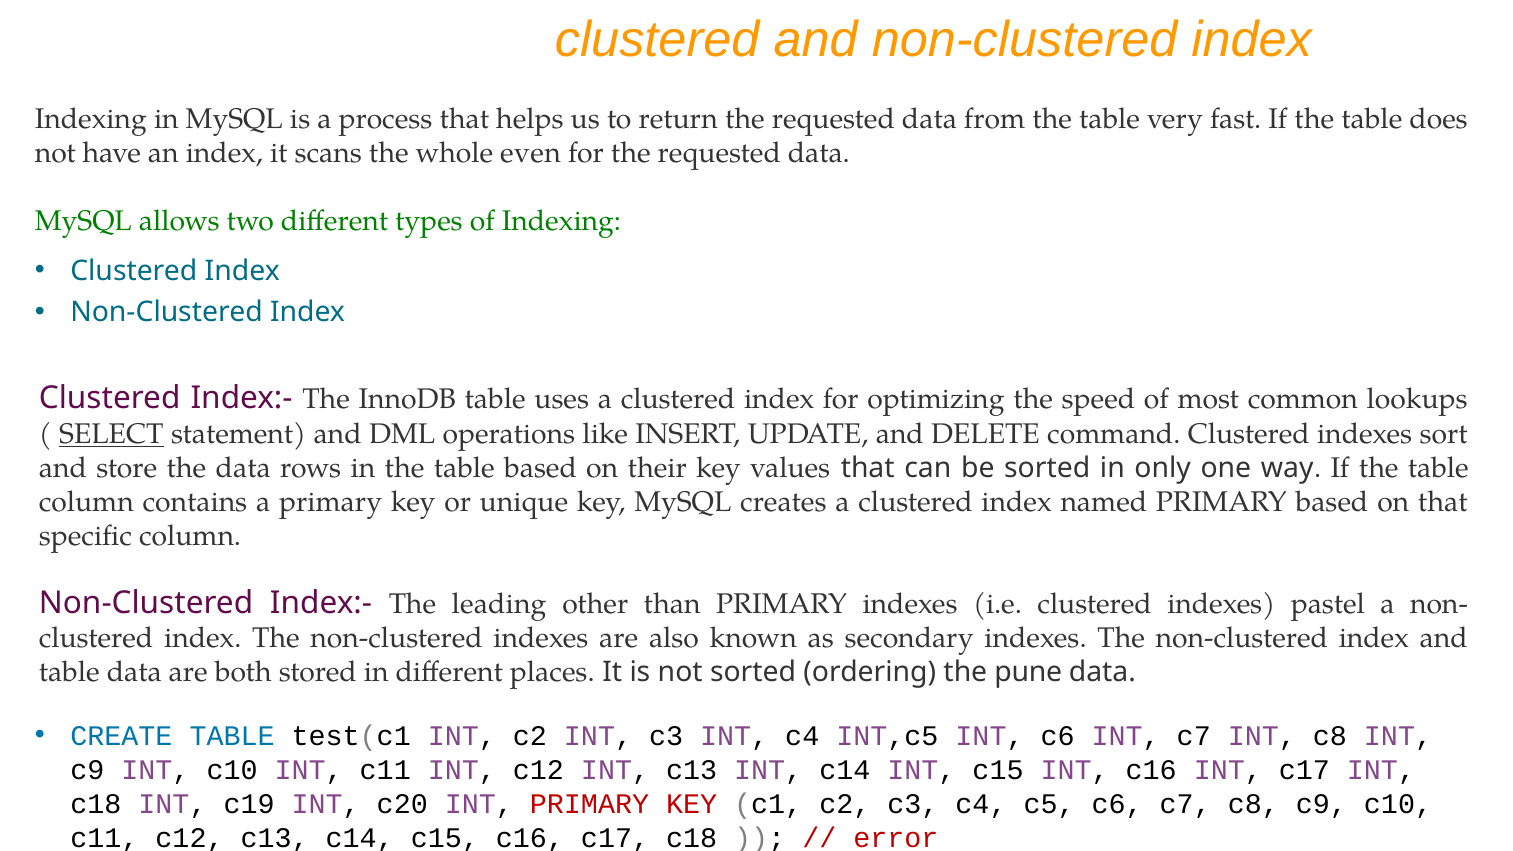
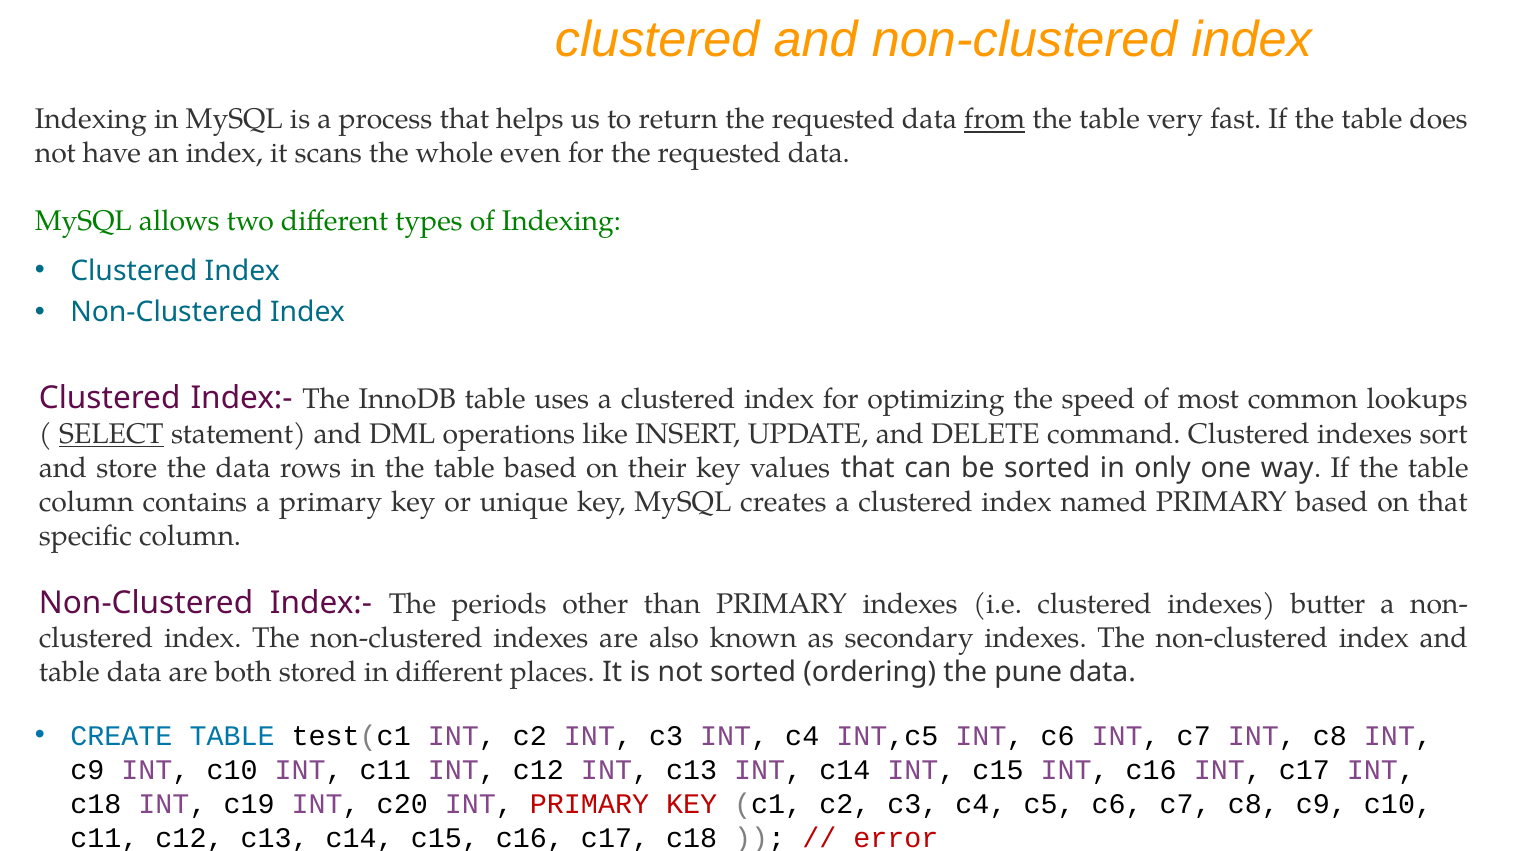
from underline: none -> present
leading: leading -> periods
pastel: pastel -> butter
